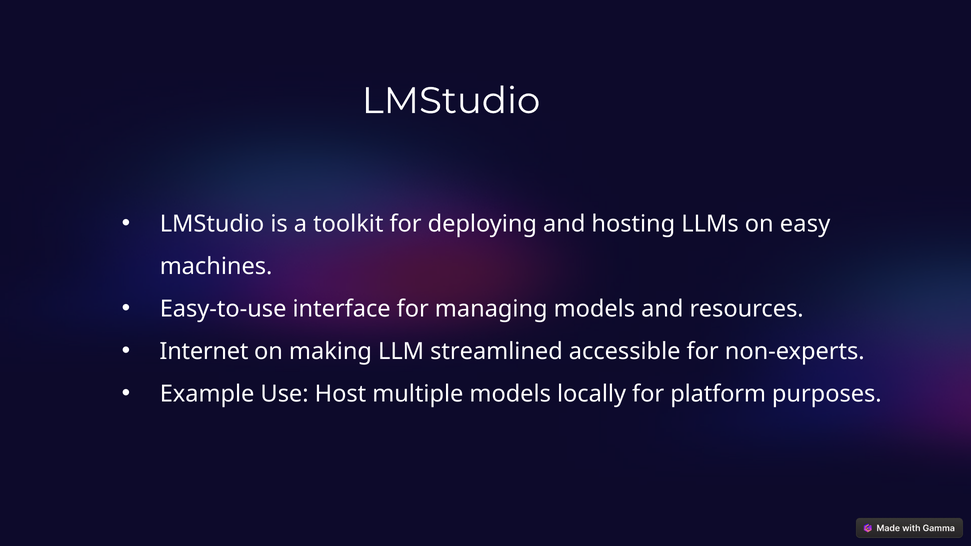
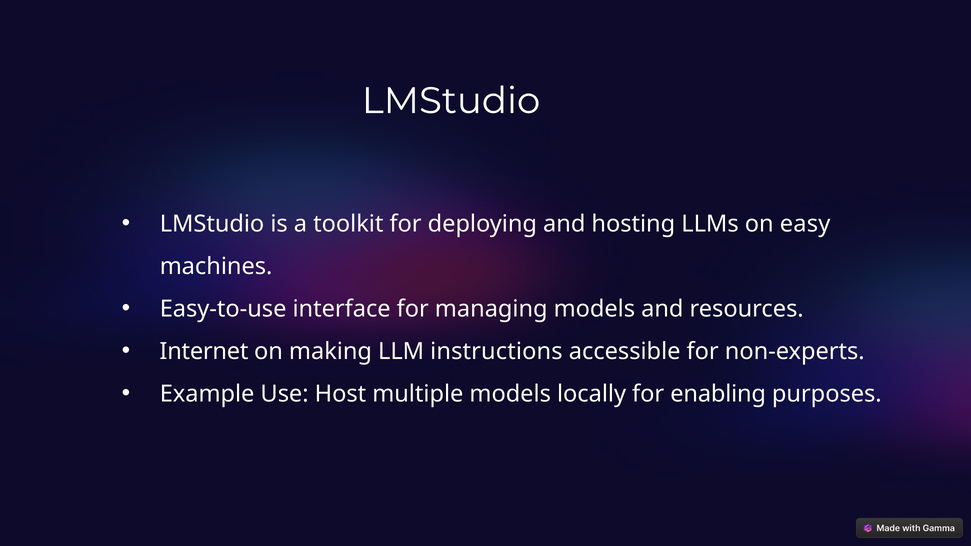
streamlined: streamlined -> instructions
platform: platform -> enabling
